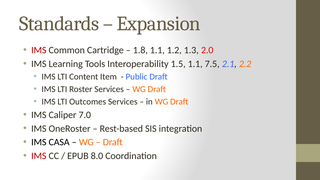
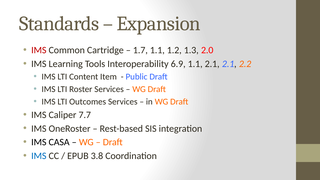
1.8: 1.8 -> 1.7
1.5: 1.5 -> 6.9
1.1 7.5: 7.5 -> 2.1
7.0: 7.0 -> 7.7
IMS at (39, 156) colour: red -> blue
8.0: 8.0 -> 3.8
